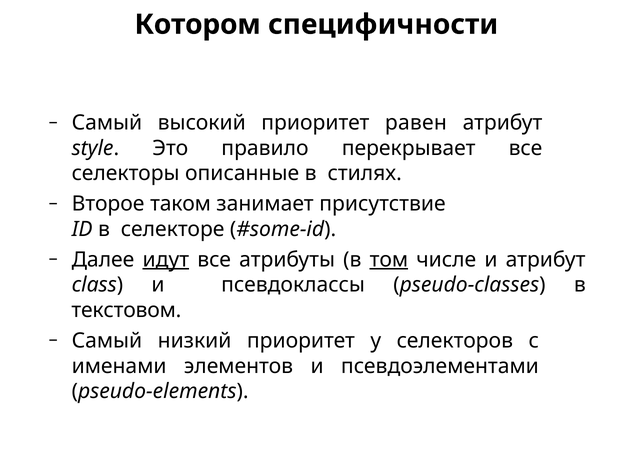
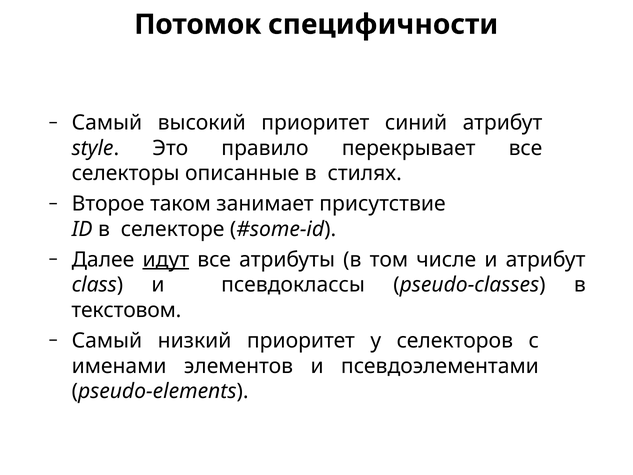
Котором: Котором -> Потомок
равен: равен -> синий
том underline: present -> none
